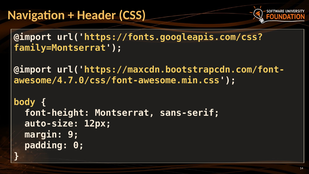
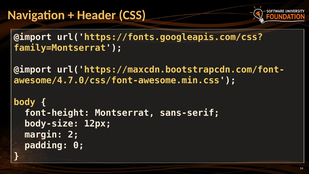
auto-size: auto-size -> body-size
9: 9 -> 2
